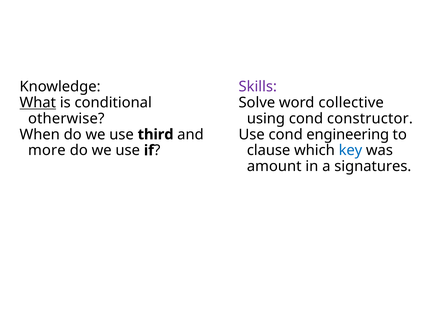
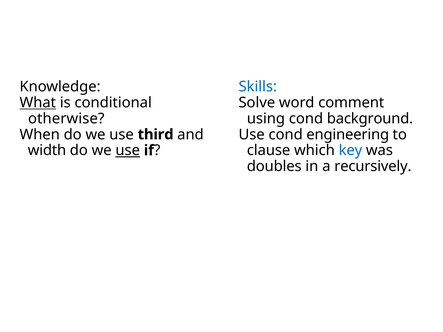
Skills colour: purple -> blue
collective: collective -> comment
constructor: constructor -> background
more: more -> width
use at (128, 151) underline: none -> present
amount: amount -> doubles
signatures: signatures -> recursively
